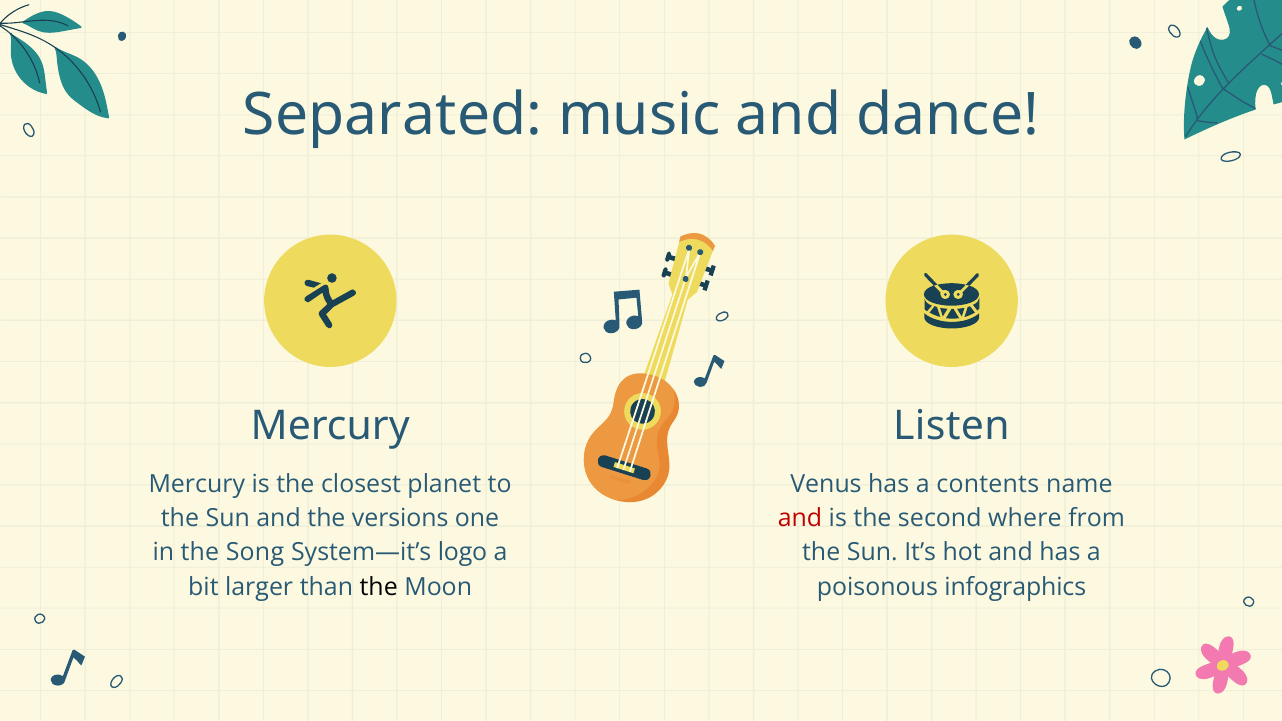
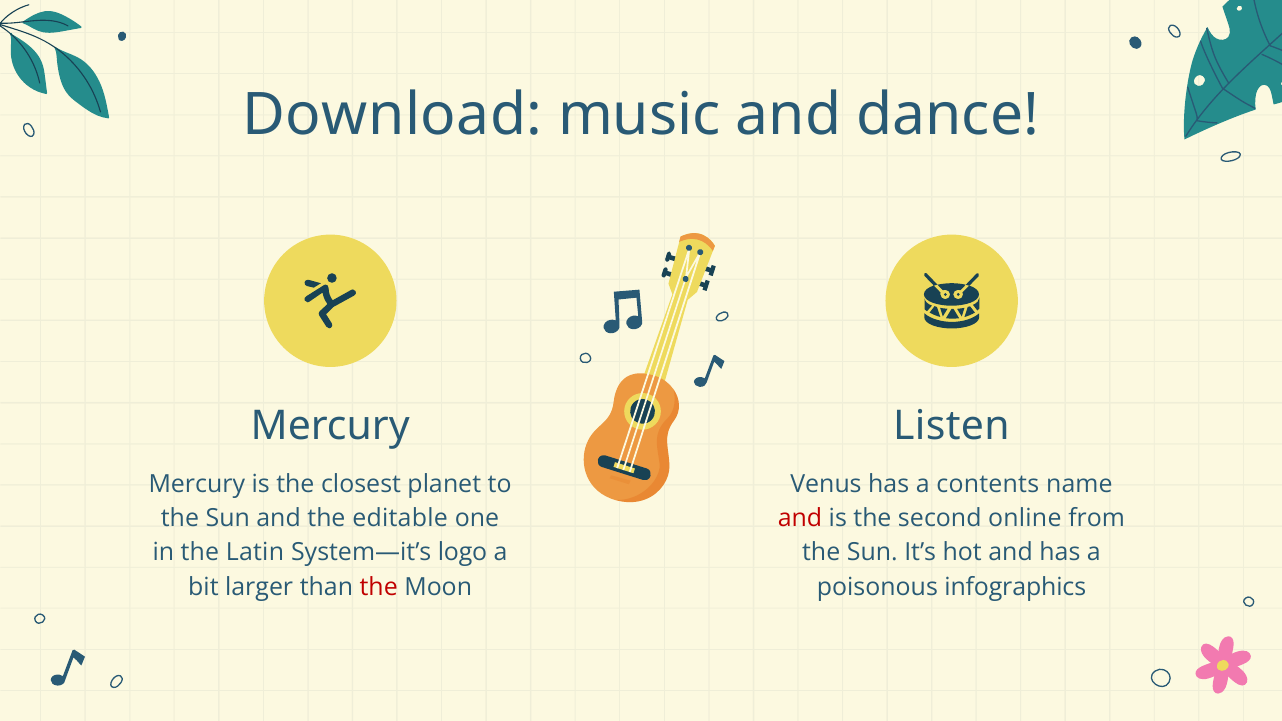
Separated: Separated -> Download
versions: versions -> editable
where: where -> online
Song: Song -> Latin
the at (379, 587) colour: black -> red
